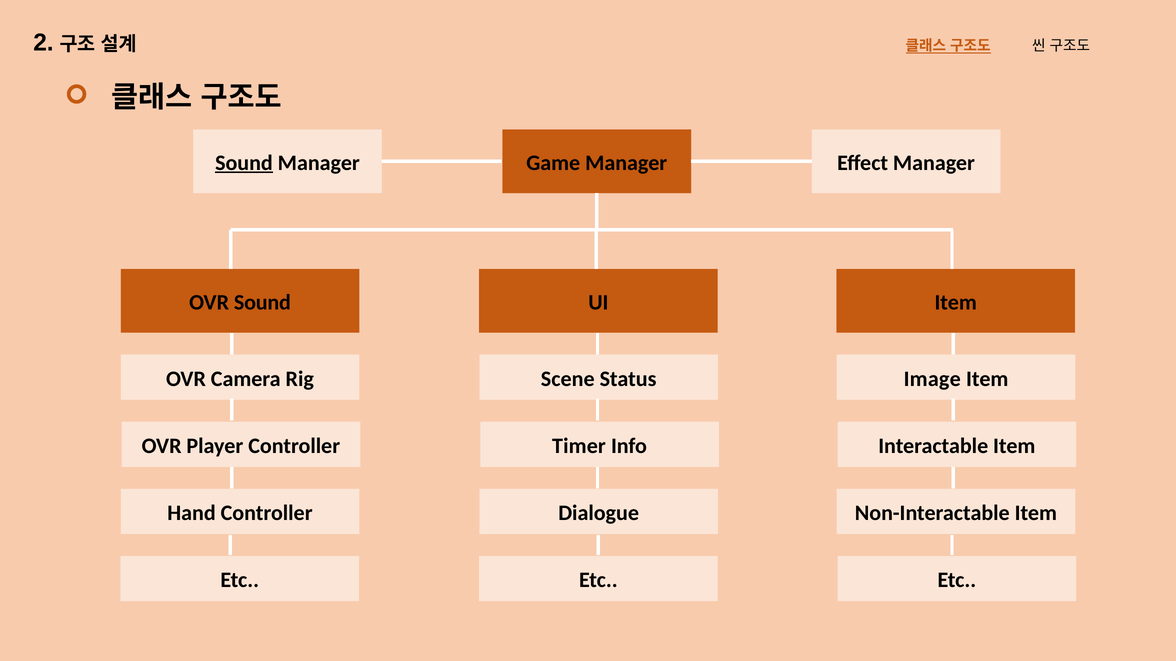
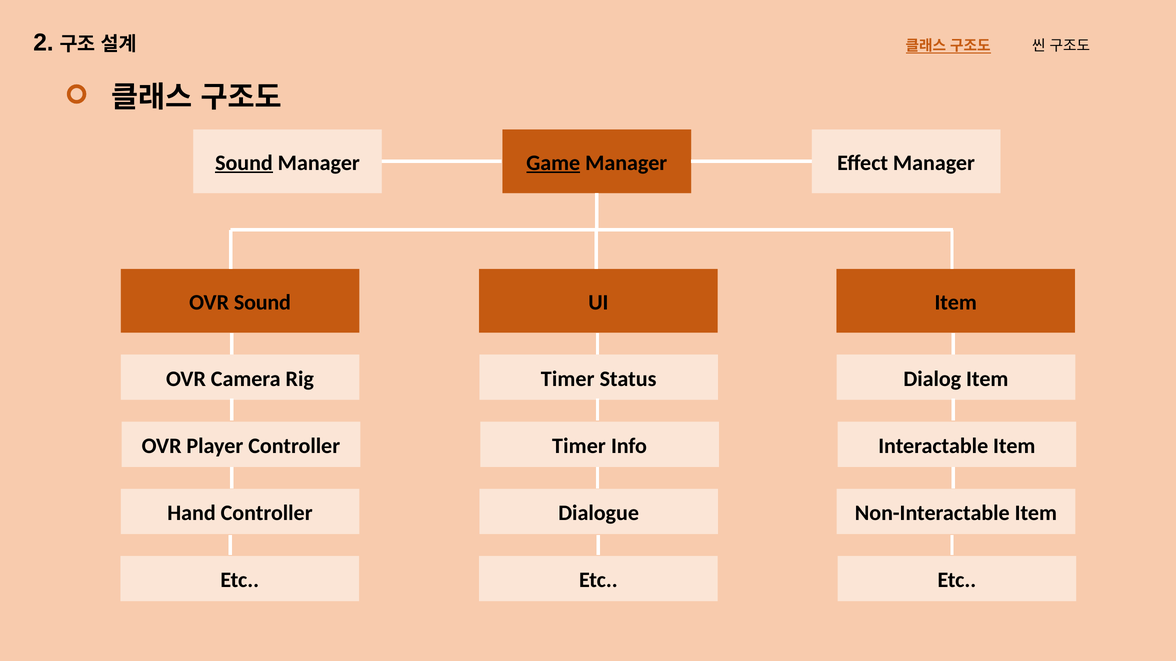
Game underline: none -> present
Scene at (568, 379): Scene -> Timer
Image: Image -> Dialog
